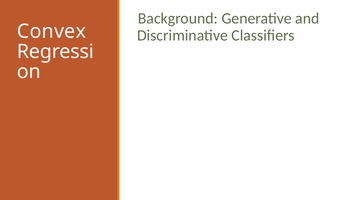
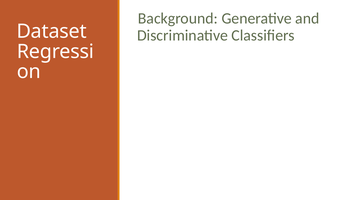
Convex: Convex -> Dataset
